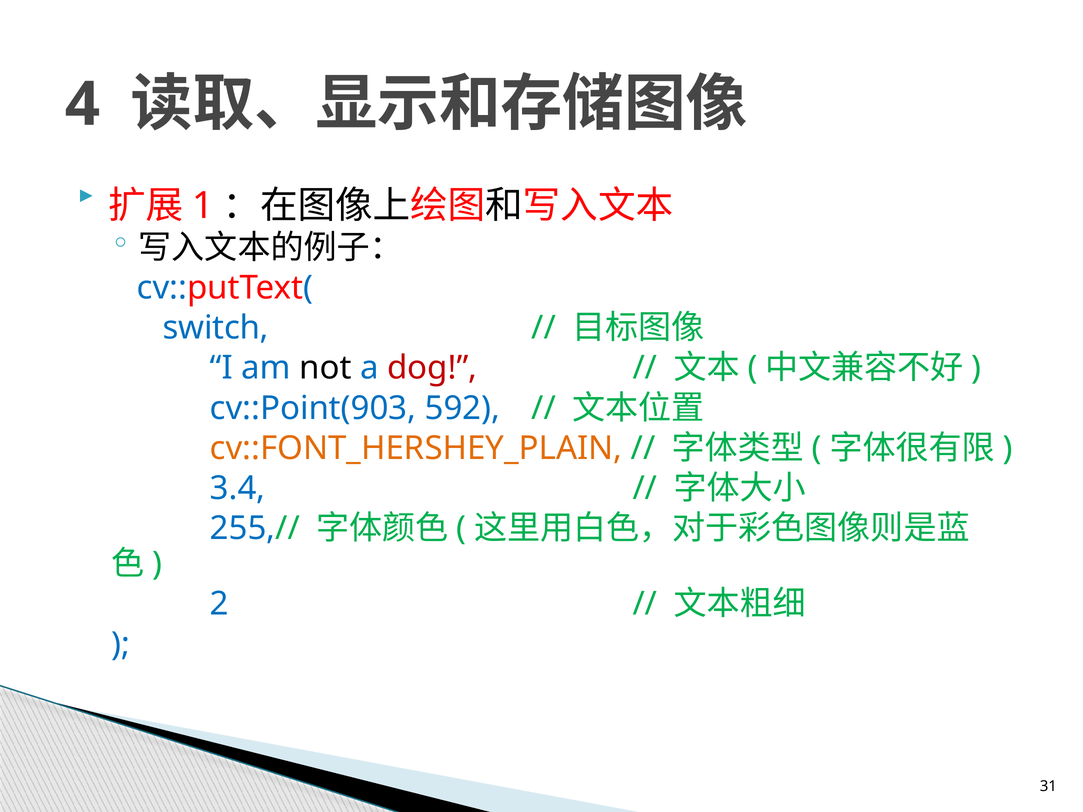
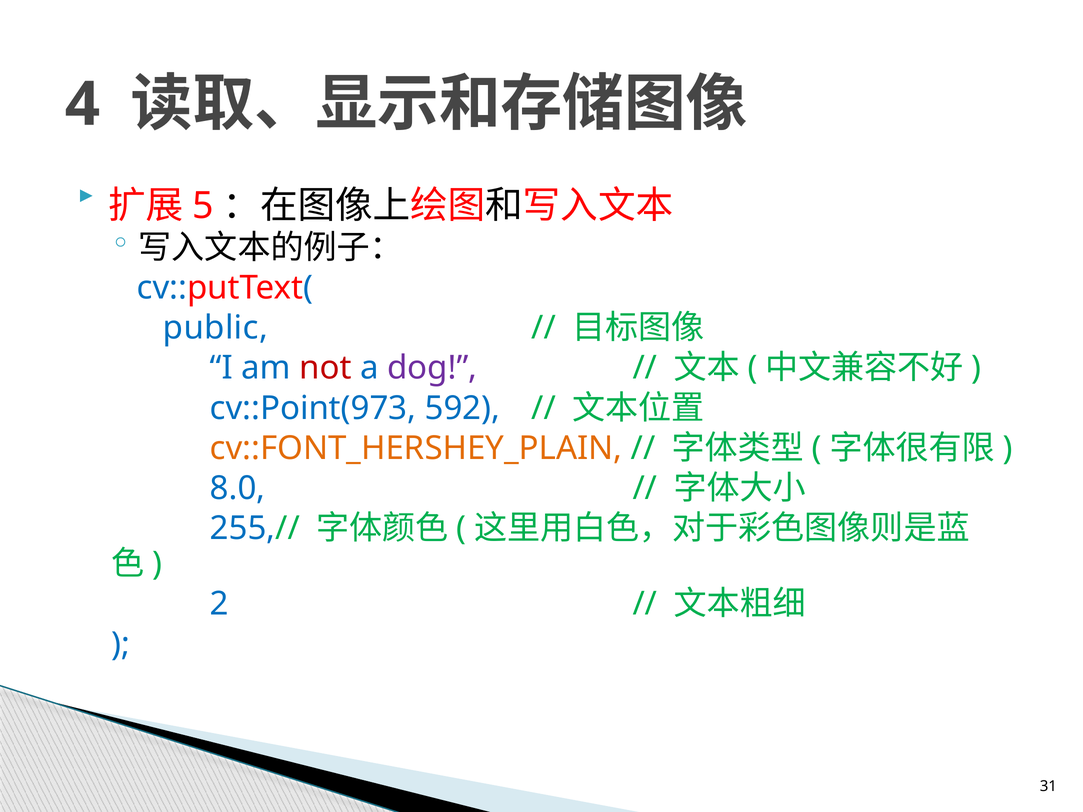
1: 1 -> 5
switch: switch -> public
not colour: black -> red
dog colour: red -> purple
cv::Point(903: cv::Point(903 -> cv::Point(973
3.4: 3.4 -> 8.0
